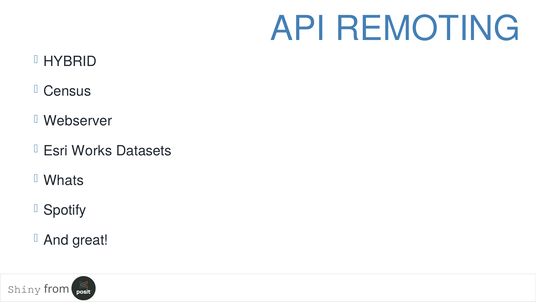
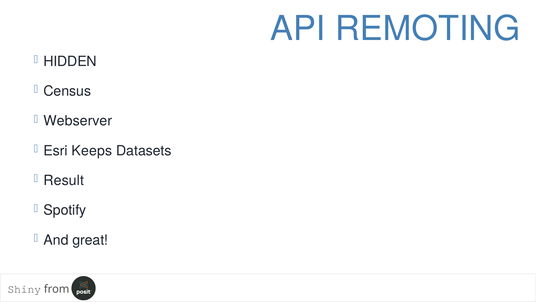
HYBRID: HYBRID -> HIDDEN
Works: Works -> Keeps
Whats: Whats -> Result
